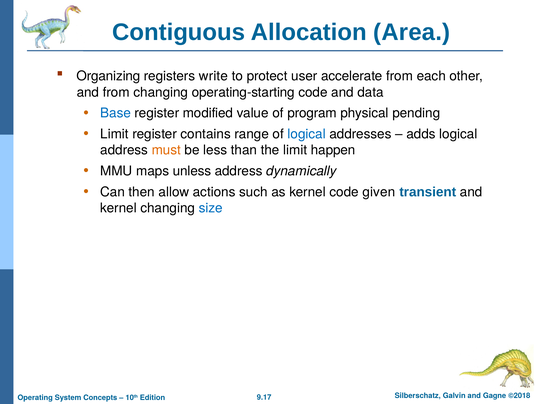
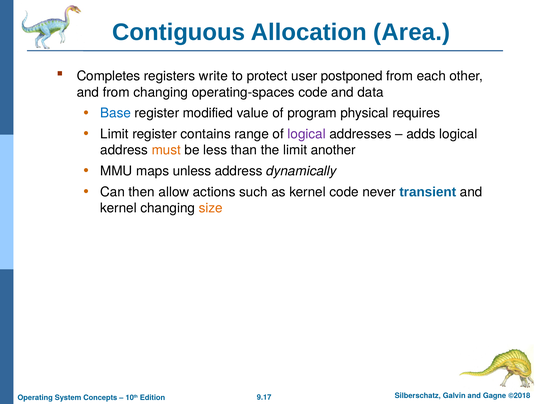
Organizing: Organizing -> Completes
accelerate: accelerate -> postponed
operating-starting: operating-starting -> operating-spaces
pending: pending -> requires
logical at (307, 134) colour: blue -> purple
happen: happen -> another
given: given -> never
size colour: blue -> orange
